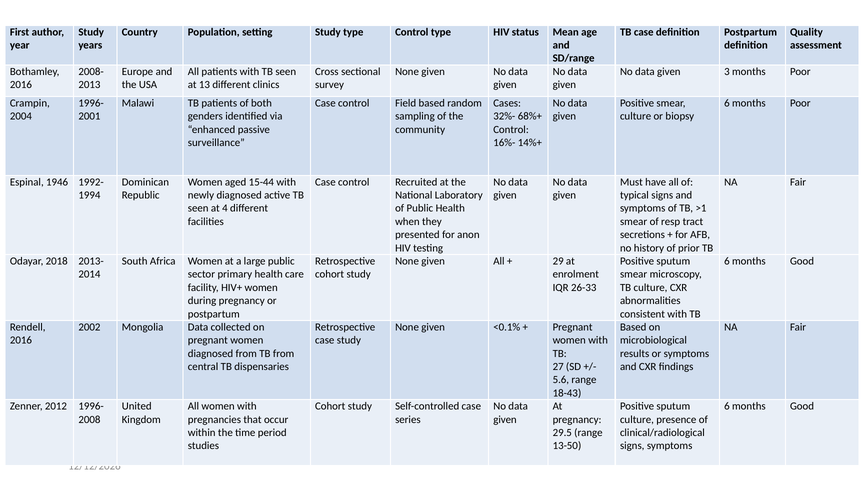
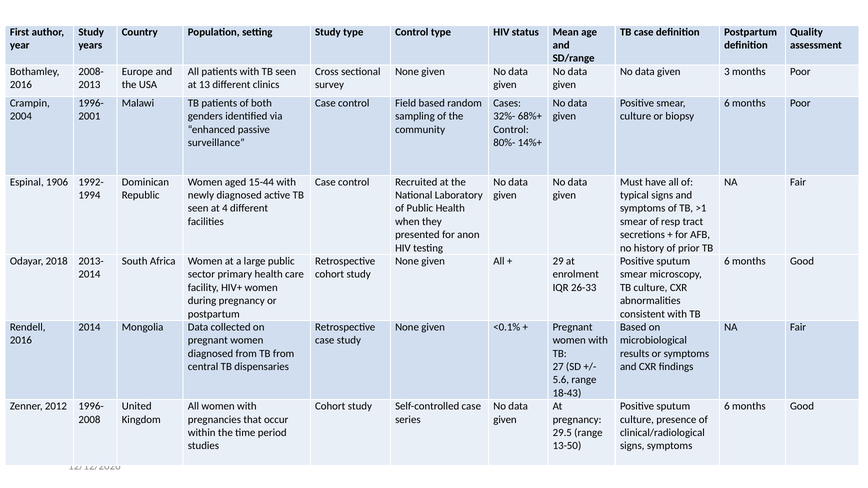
16%-: 16%- -> 80%-
1946: 1946 -> 1906
2002 at (89, 327): 2002 -> 2014
